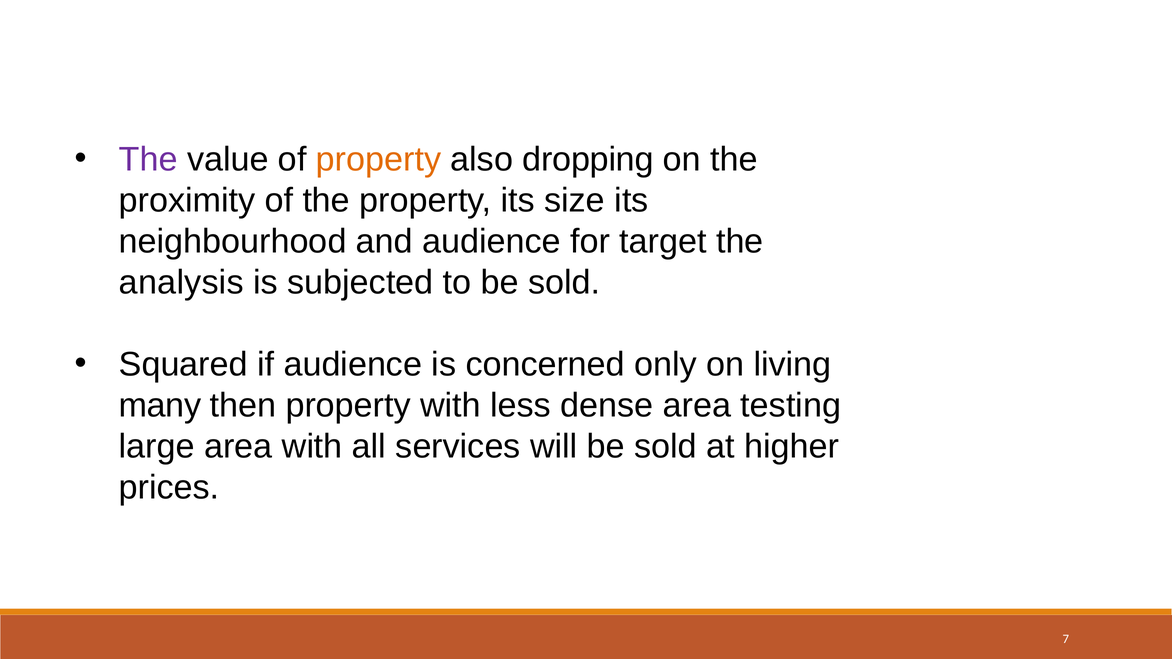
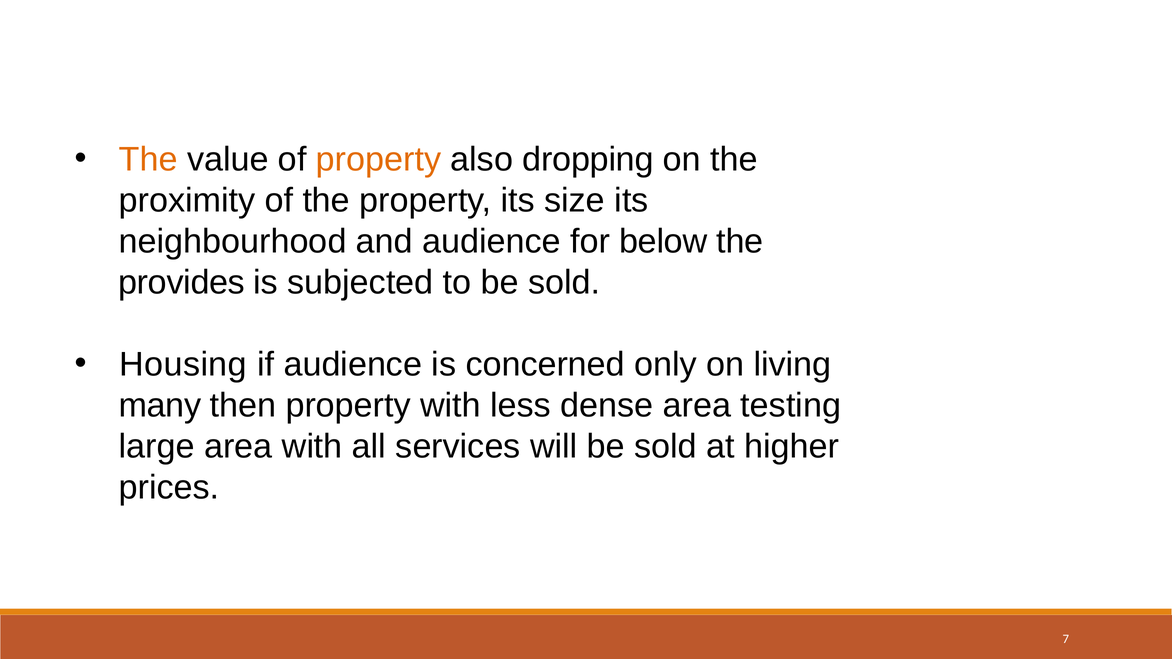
The at (148, 159) colour: purple -> orange
target: target -> below
analysis: analysis -> provides
Squared: Squared -> Housing
